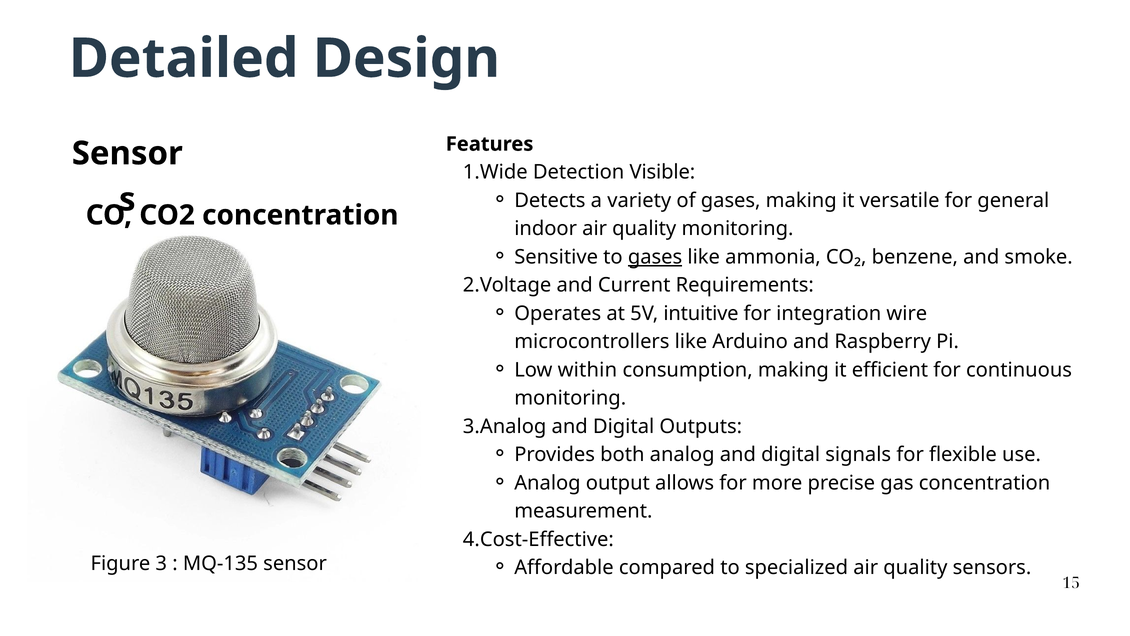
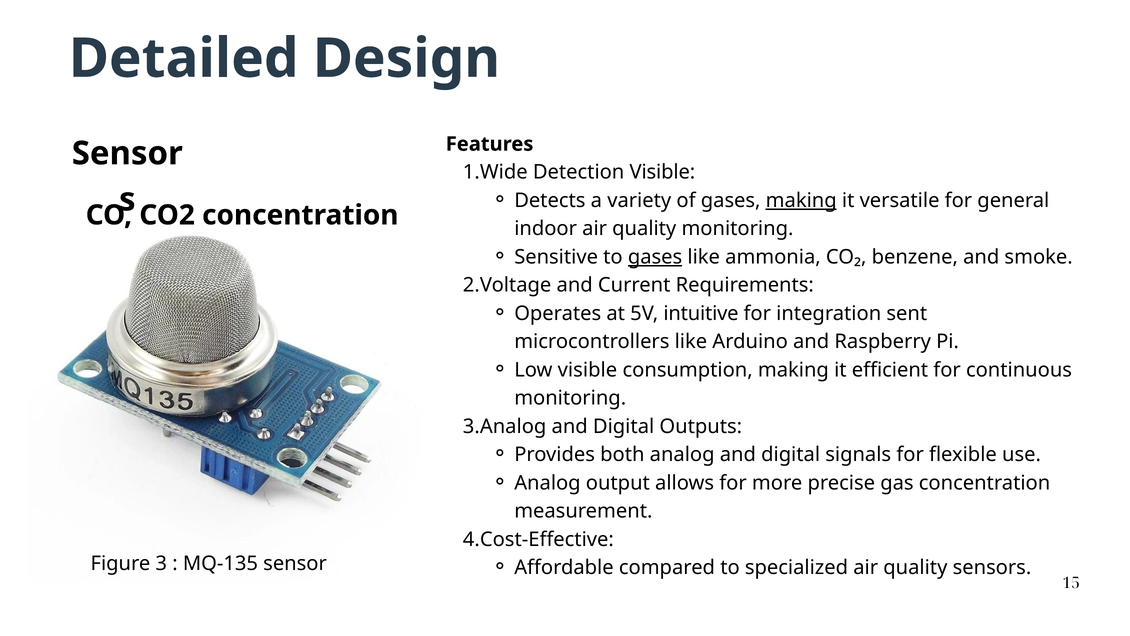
making at (801, 200) underline: none -> present
wire: wire -> sent
Low within: within -> visible
